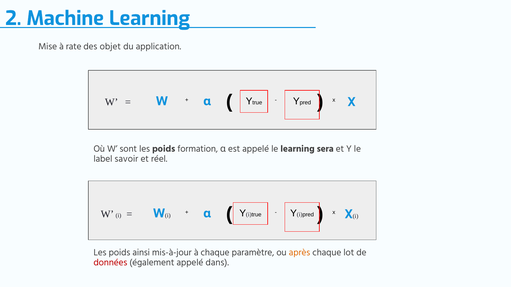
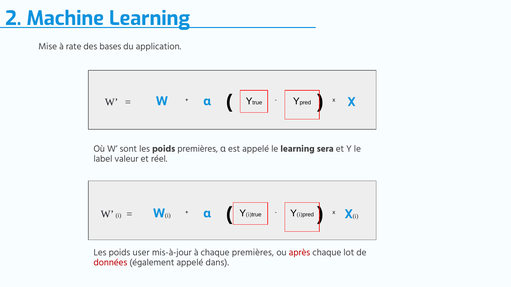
objet: objet -> bases
poids formation: formation -> premières
savoir: savoir -> valeur
ainsi: ainsi -> user
chaque paramètre: paramètre -> premières
après colour: orange -> red
